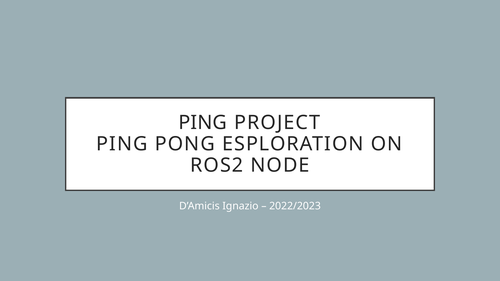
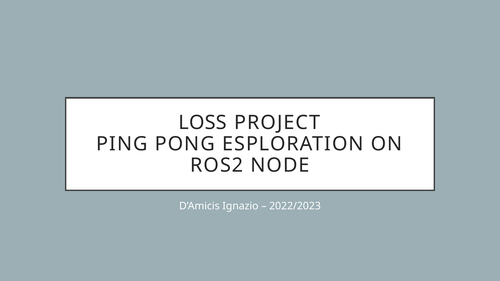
PING at (203, 123): PING -> LOSS
